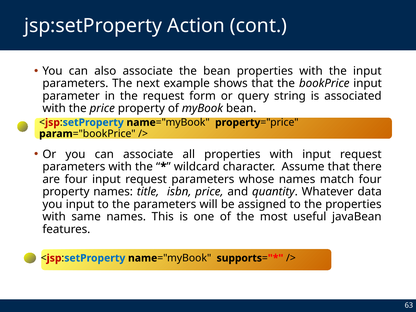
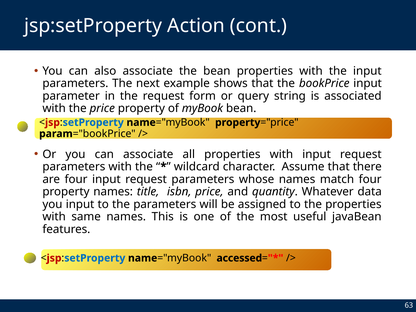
supports: supports -> accessed
